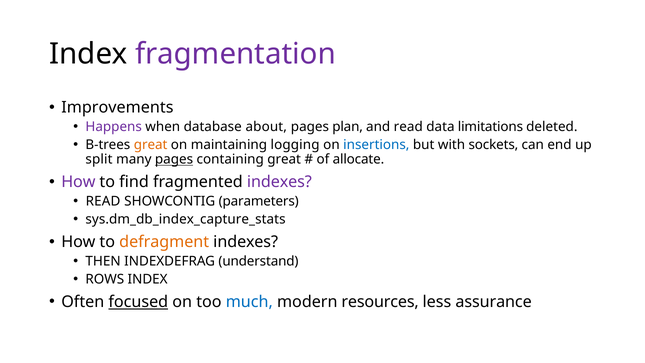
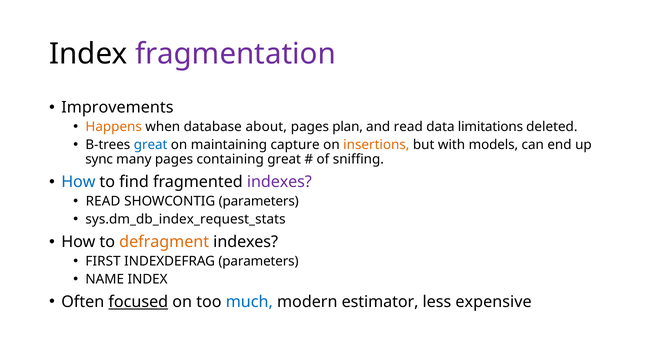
Happens colour: purple -> orange
great at (151, 145) colour: orange -> blue
logging: logging -> capture
insertions colour: blue -> orange
sockets: sockets -> models
split: split -> sync
pages at (174, 159) underline: present -> none
allocate: allocate -> sniffing
How at (78, 182) colour: purple -> blue
sys.dm_db_index_capture_stats: sys.dm_db_index_capture_stats -> sys.dm_db_index_request_stats
THEN: THEN -> FIRST
INDEXDEFRAG understand: understand -> parameters
ROWS: ROWS -> NAME
resources: resources -> estimator
assurance: assurance -> expensive
